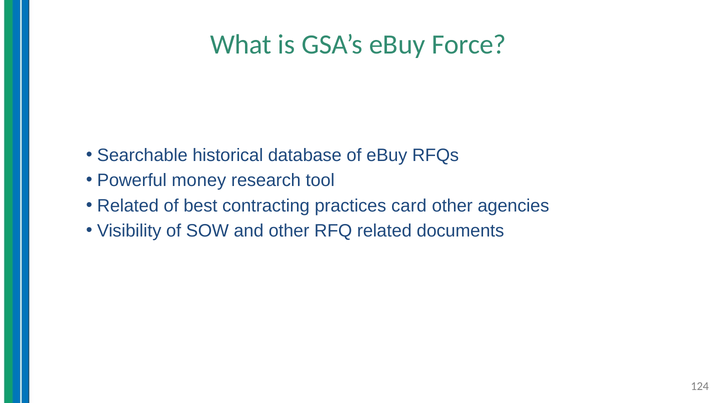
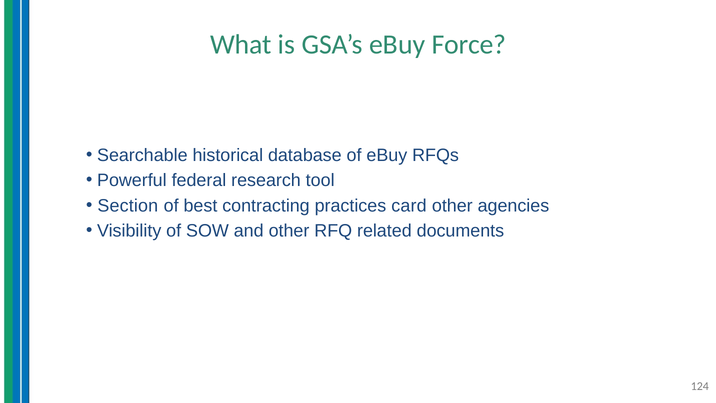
money: money -> federal
Related at (128, 206): Related -> Section
